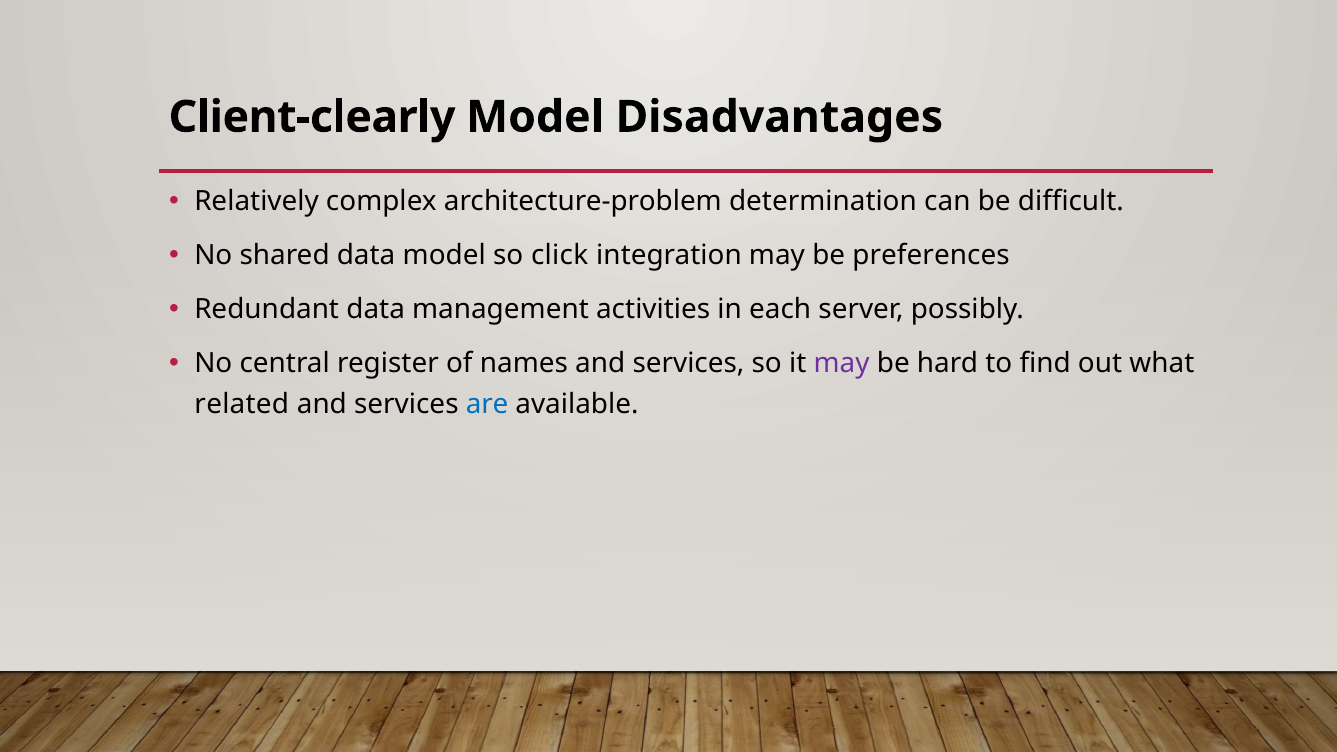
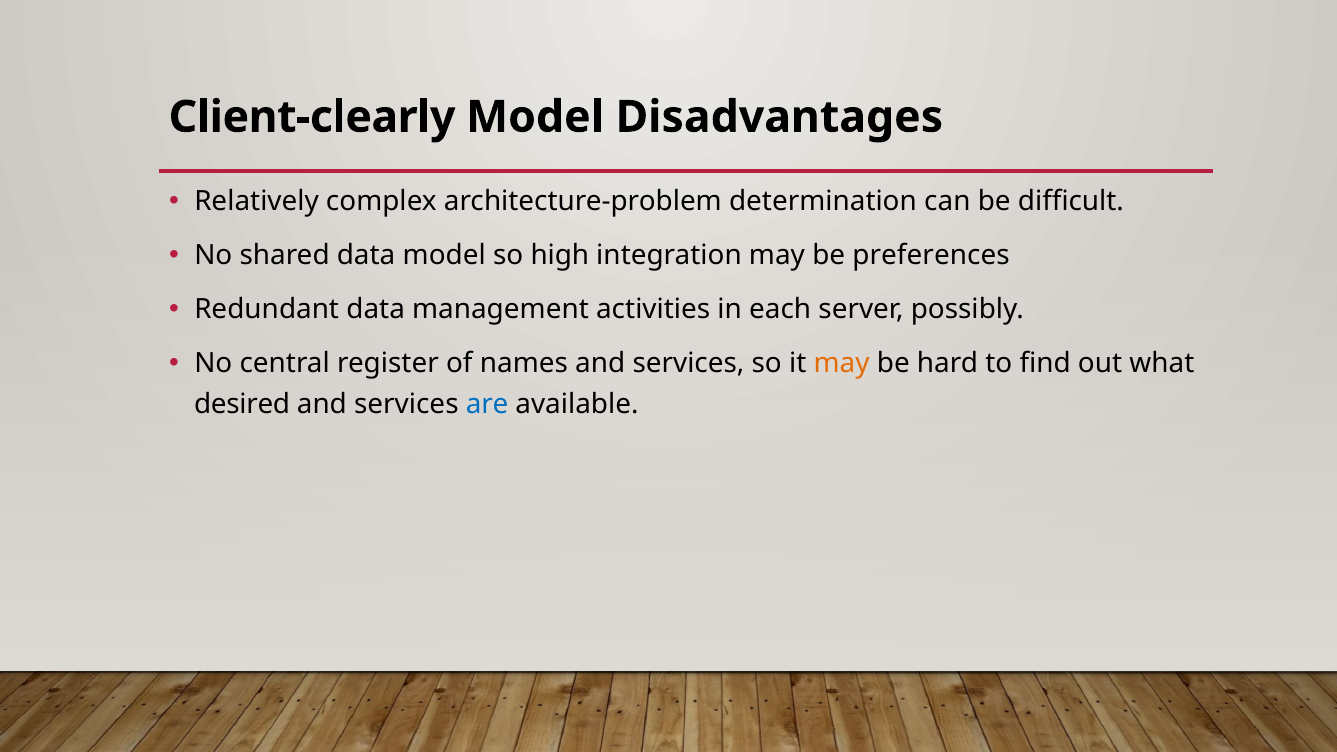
click: click -> high
may at (842, 364) colour: purple -> orange
related: related -> desired
